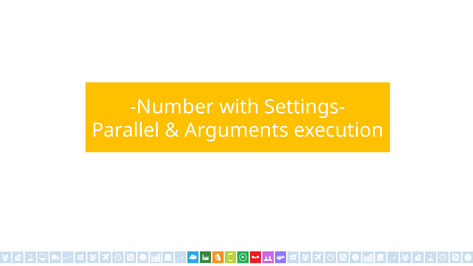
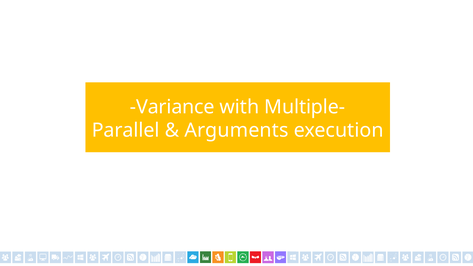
Number: Number -> Variance
Settings-: Settings- -> Multiple-
